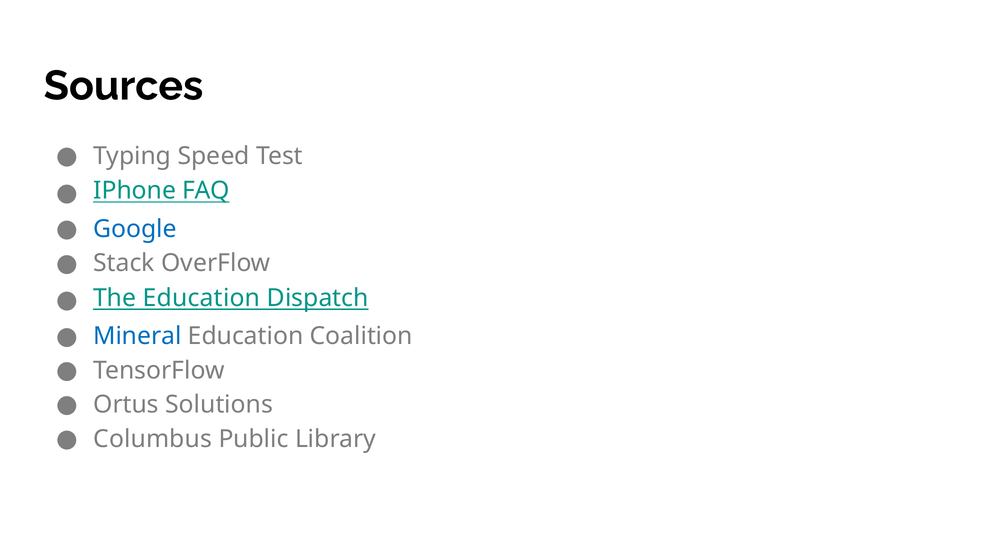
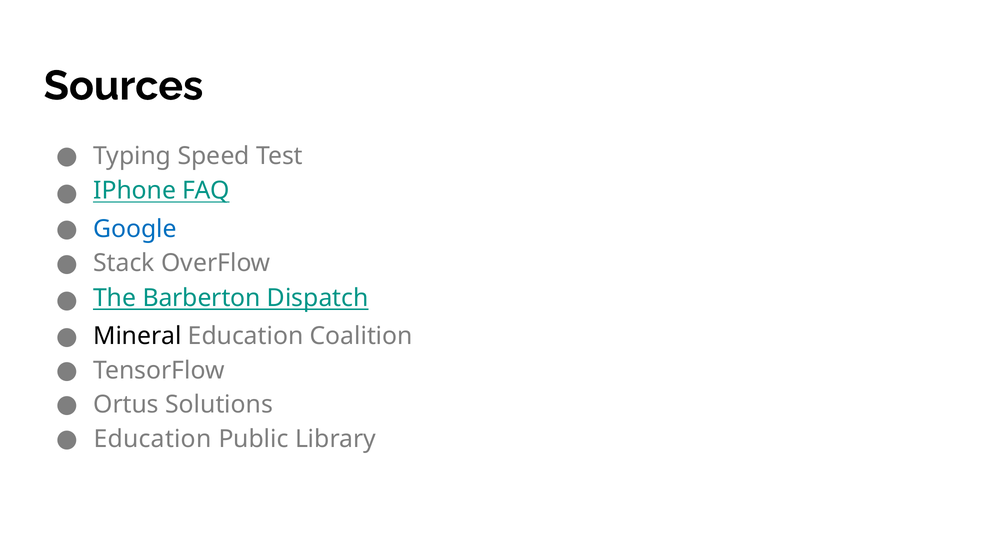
The Education: Education -> Barberton
Mineral colour: blue -> black
Columbus at (153, 438): Columbus -> Education
